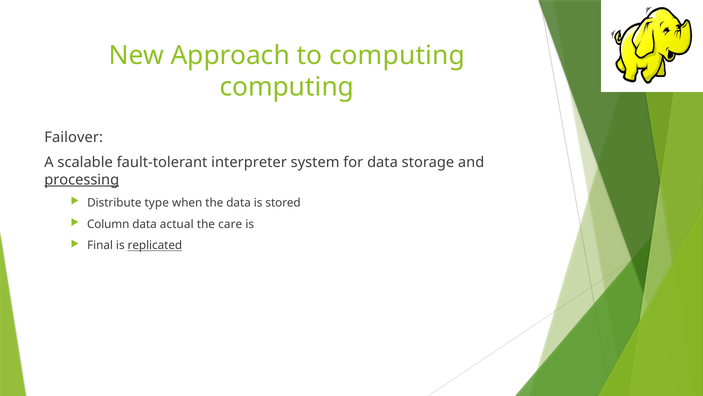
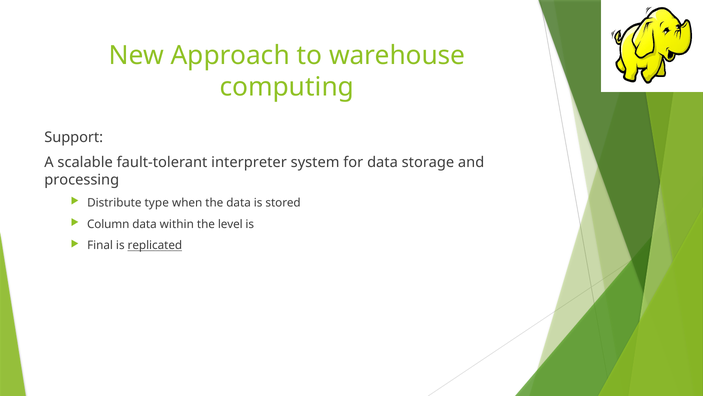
to computing: computing -> warehouse
Failover: Failover -> Support
processing underline: present -> none
actual: actual -> within
care: care -> level
